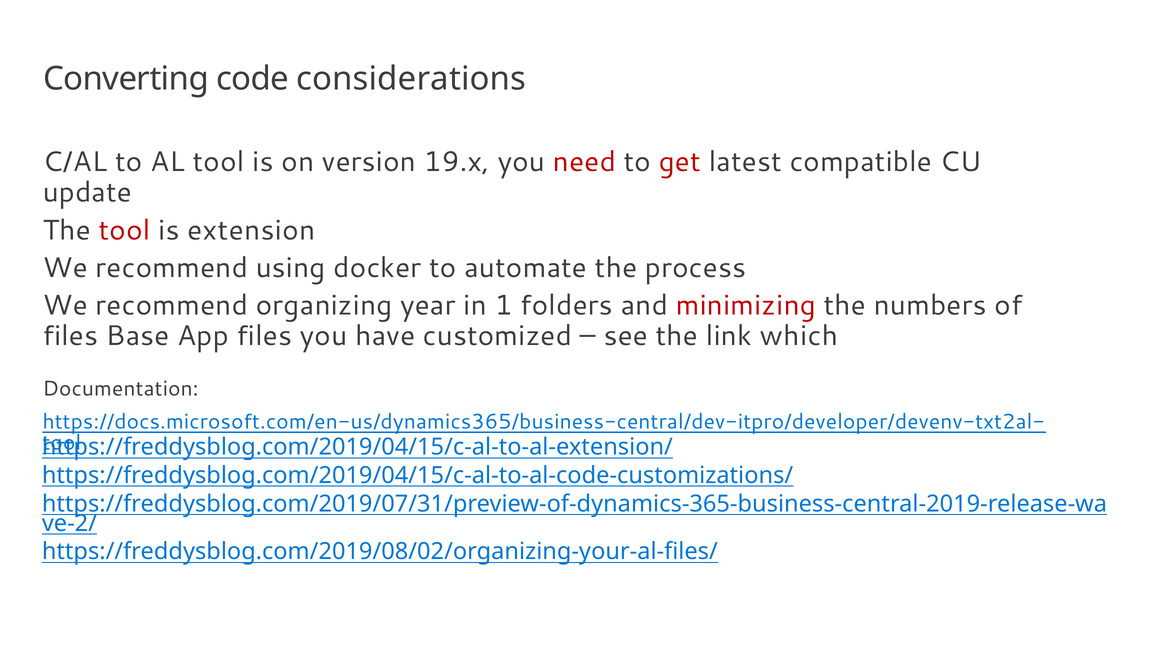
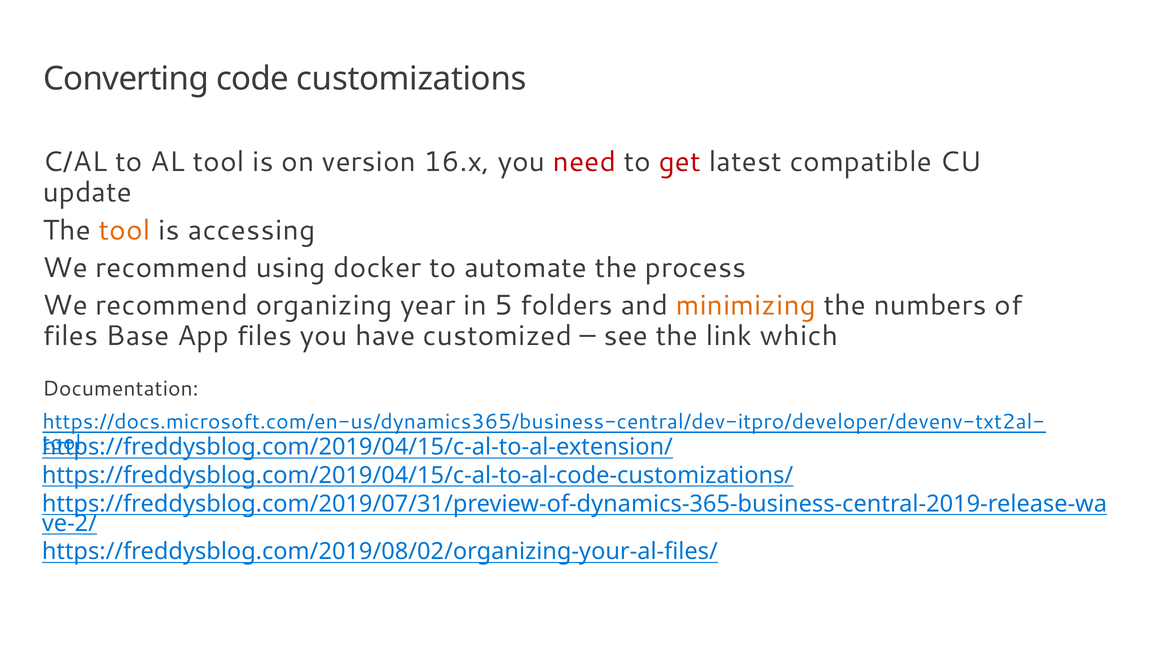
considerations: considerations -> customizations
19.x: 19.x -> 16.x
tool at (125, 230) colour: red -> orange
extension: extension -> accessing
1: 1 -> 5
minimizing colour: red -> orange
